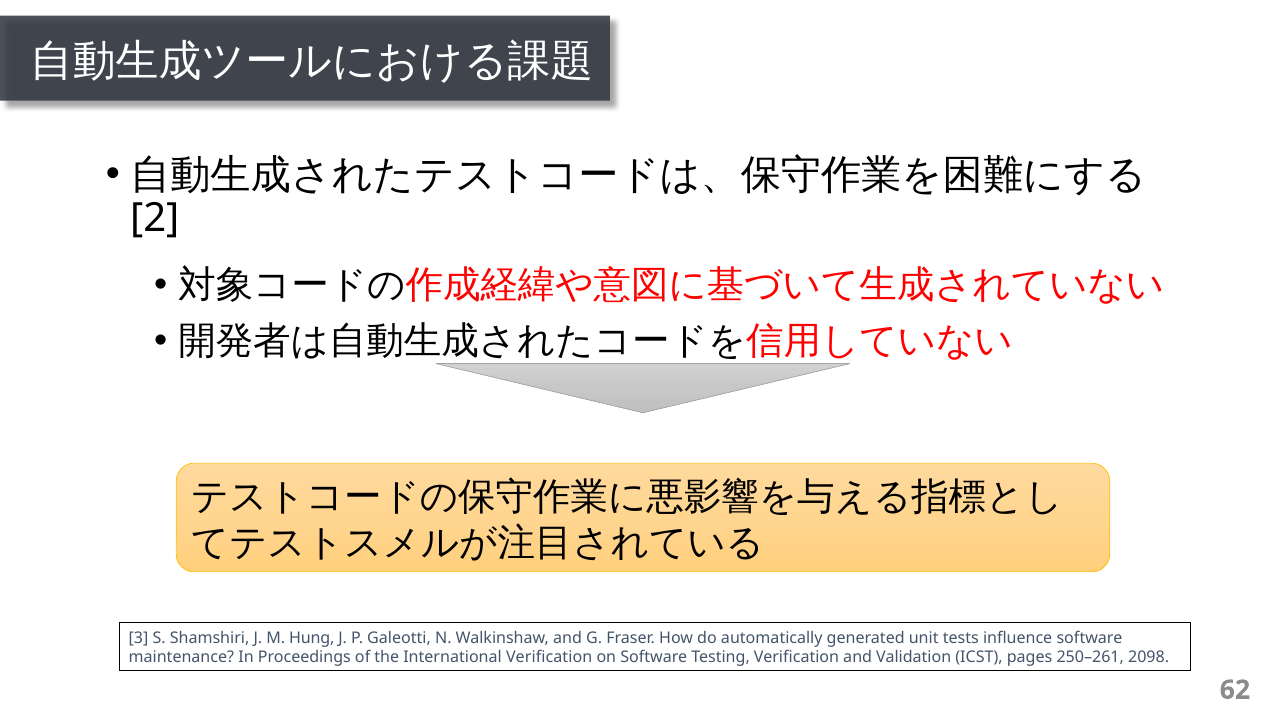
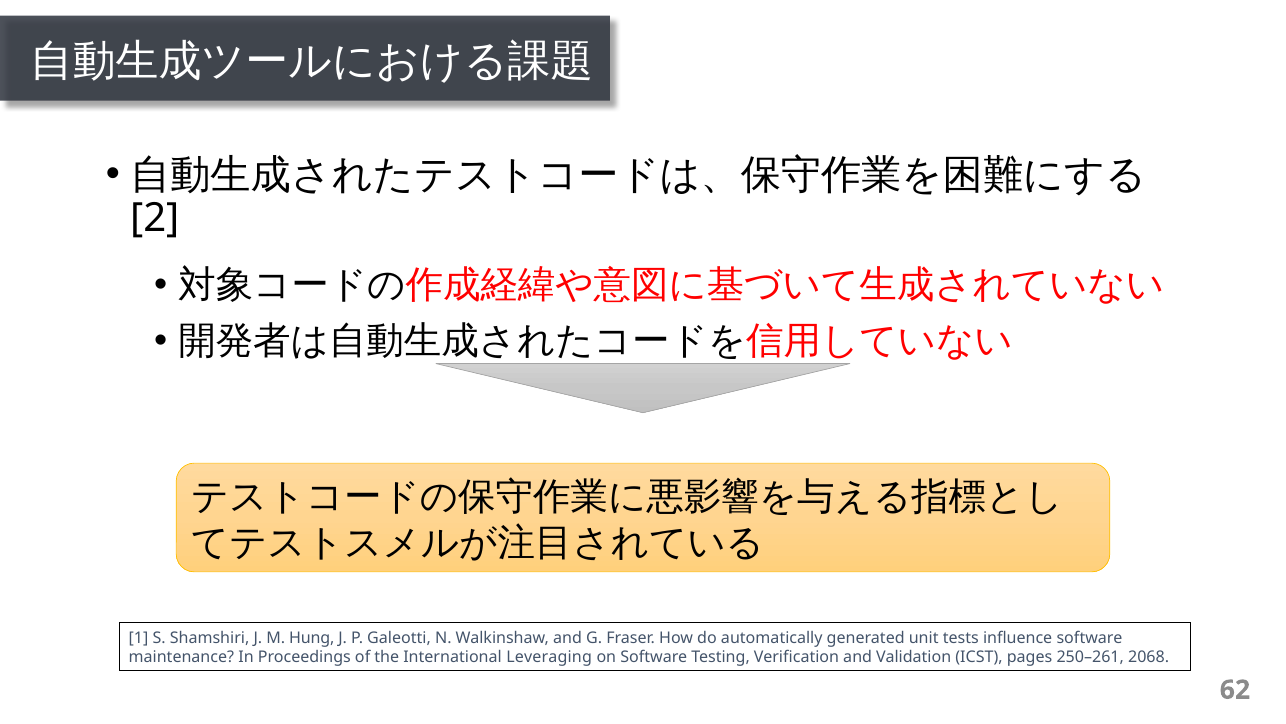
3: 3 -> 1
International Veriﬁcation: Veriﬁcation -> Leveraging
2098: 2098 -> 2068
